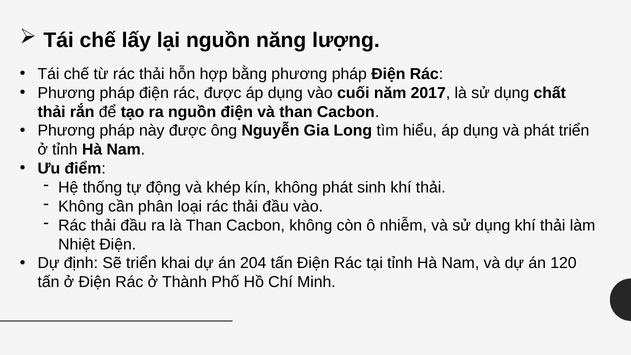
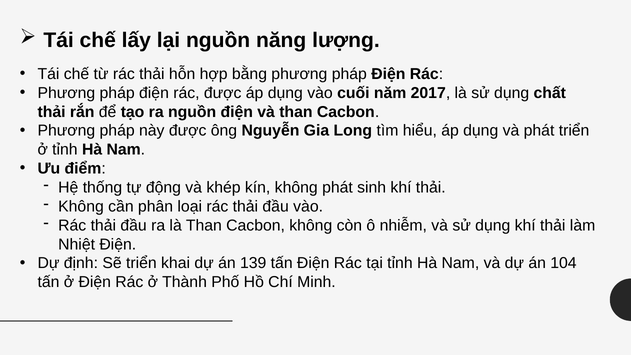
204: 204 -> 139
120: 120 -> 104
